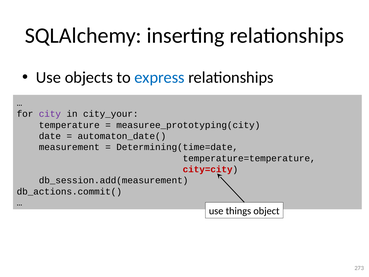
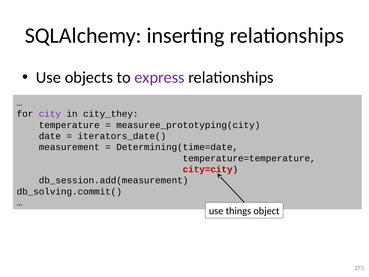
express colour: blue -> purple
city_your: city_your -> city_they
automaton_date(: automaton_date( -> iterators_date(
db_actions.commit(: db_actions.commit( -> db_solving.commit(
